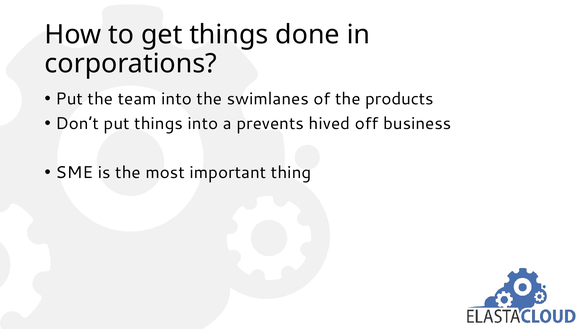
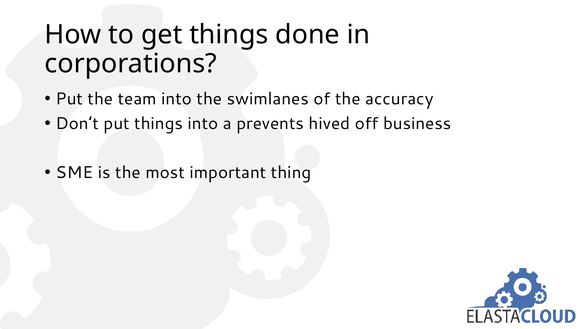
products: products -> accuracy
